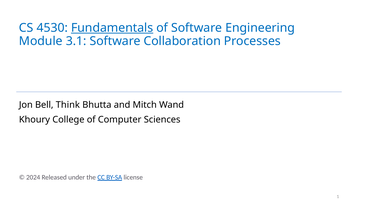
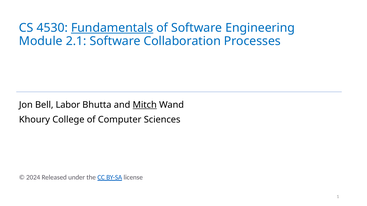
3.1: 3.1 -> 2.1
Think: Think -> Labor
Mitch underline: none -> present
